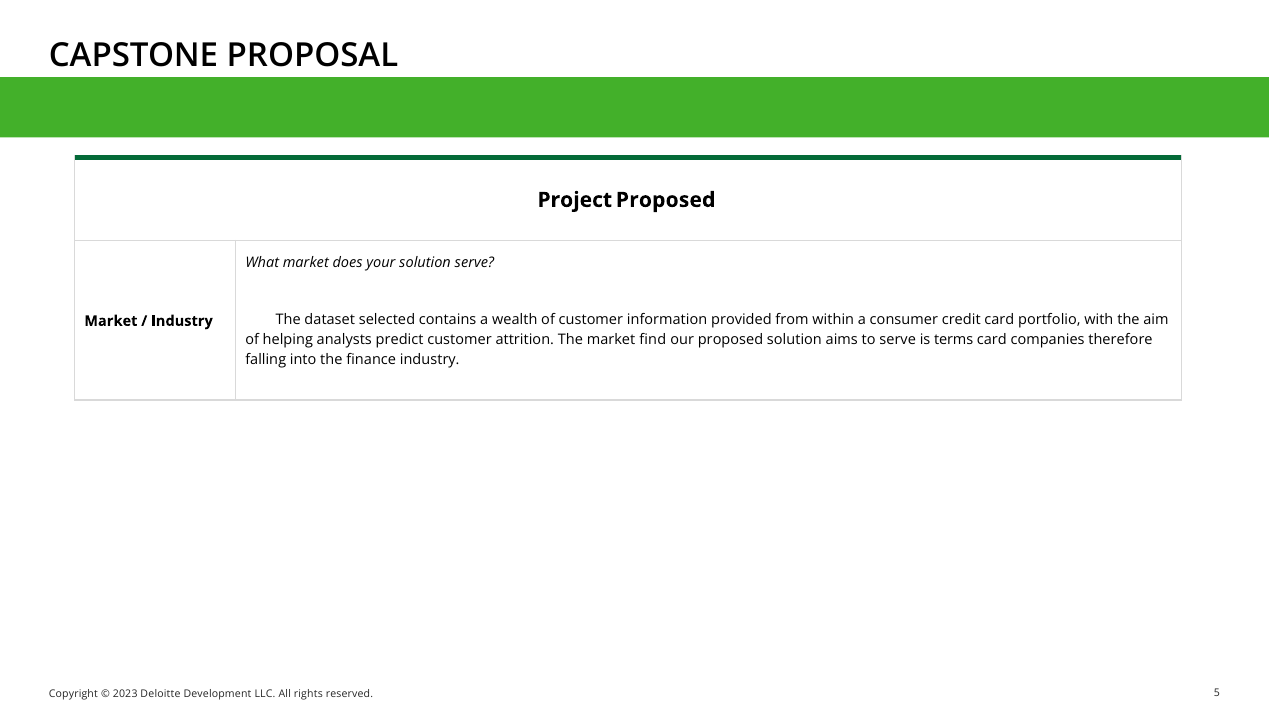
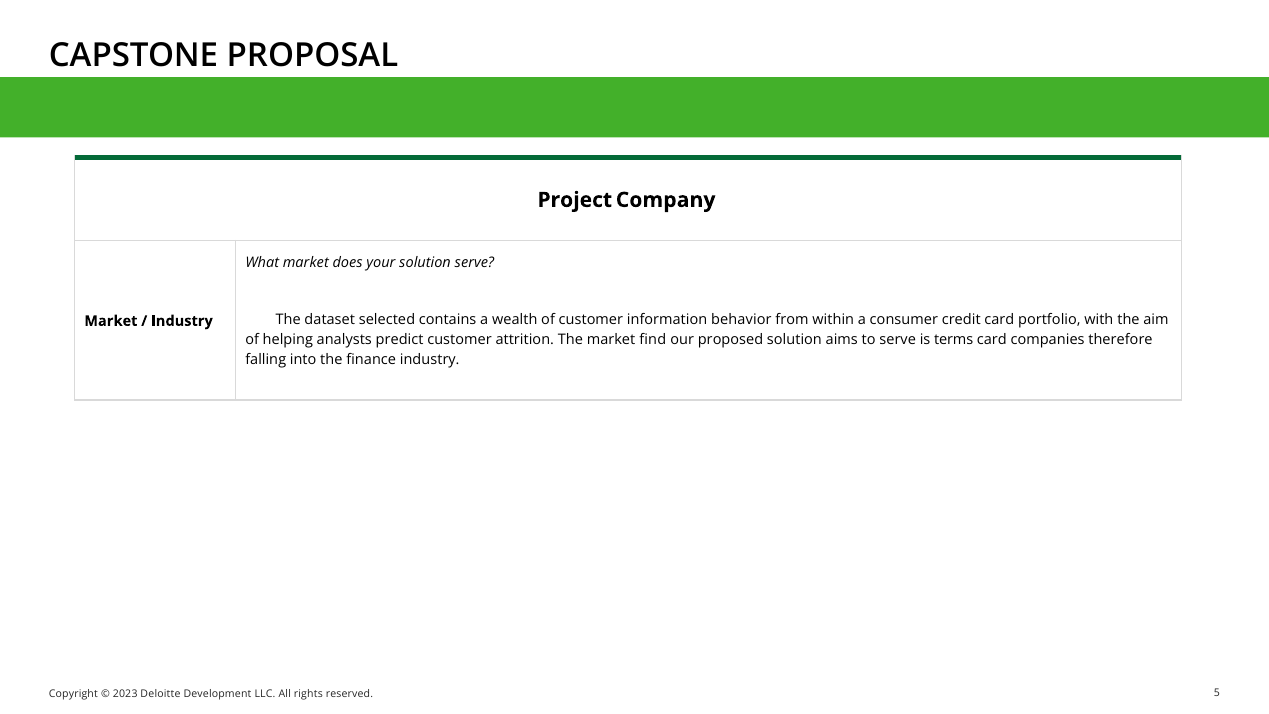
Project Proposed: Proposed -> Company
provided: provided -> behavior
